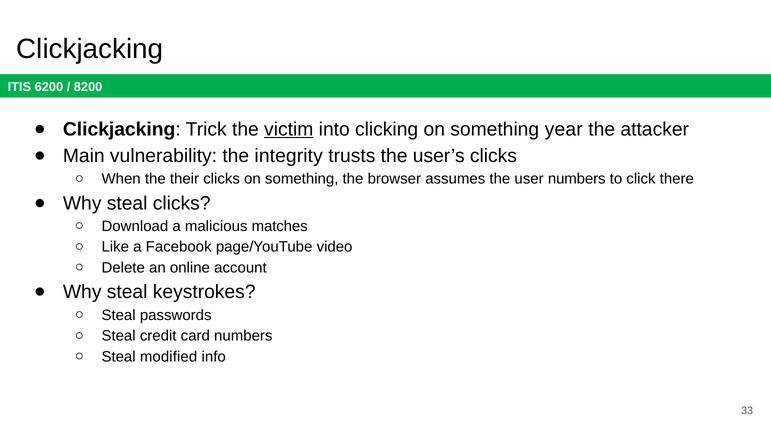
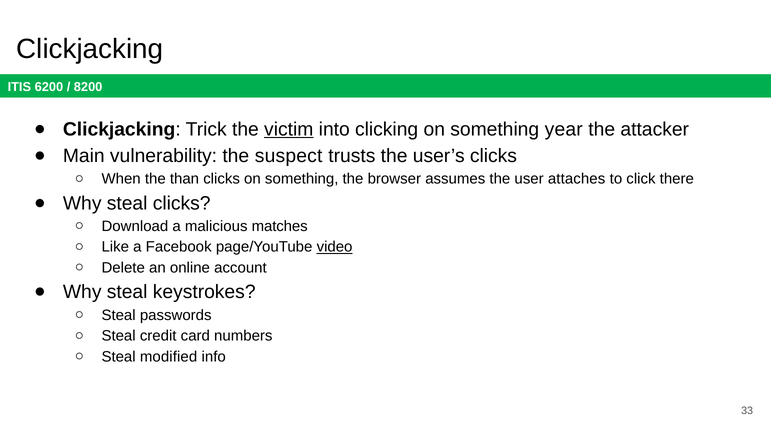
integrity: integrity -> suspect
their: their -> than
user numbers: numbers -> attaches
video underline: none -> present
